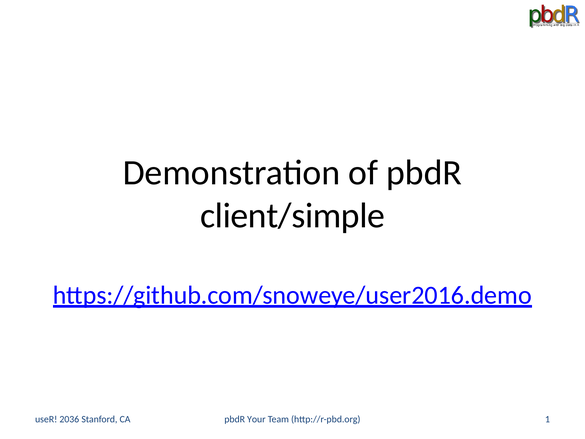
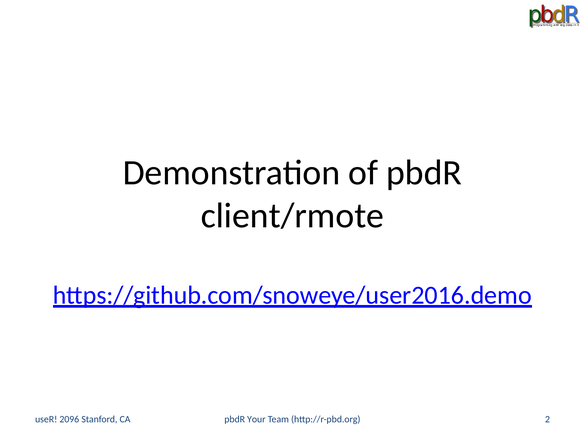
client/simple: client/simple -> client/rmote
1: 1 -> 2
2036: 2036 -> 2096
